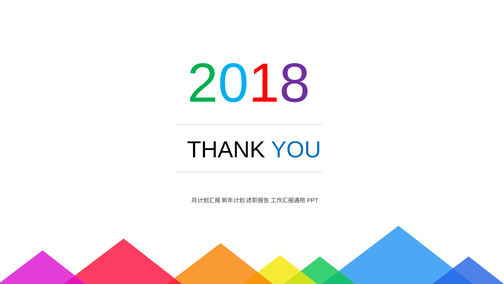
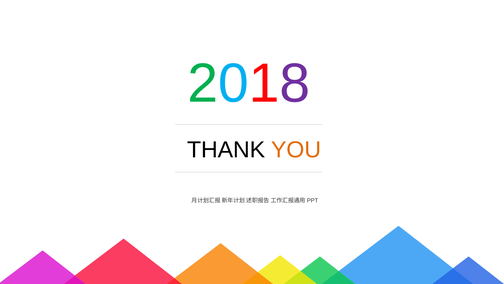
YOU colour: blue -> orange
